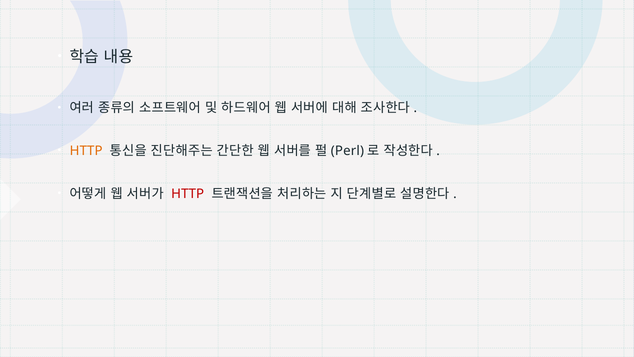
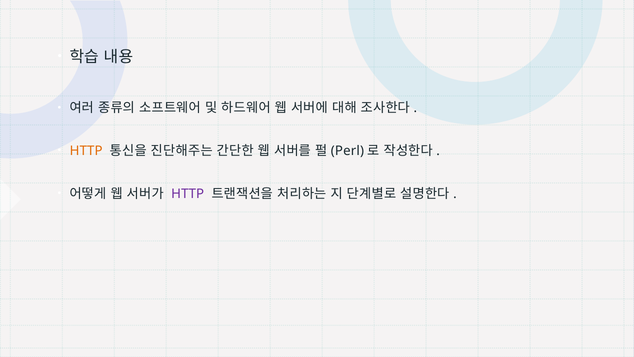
HTTP at (188, 193) colour: red -> purple
